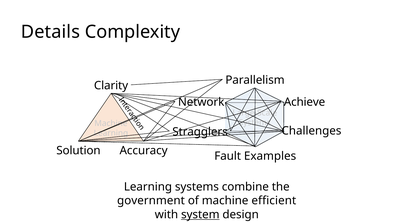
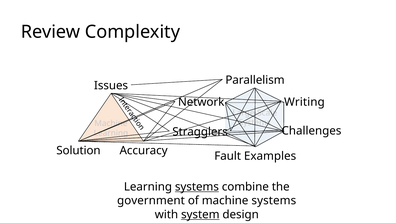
Details: Details -> Review
Clarity: Clarity -> Issues
Achieve: Achieve -> Writing
systems at (197, 187) underline: none -> present
machine efficient: efficient -> systems
